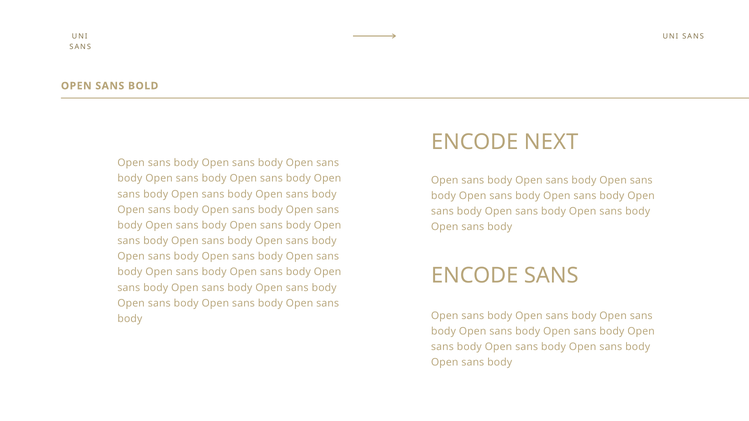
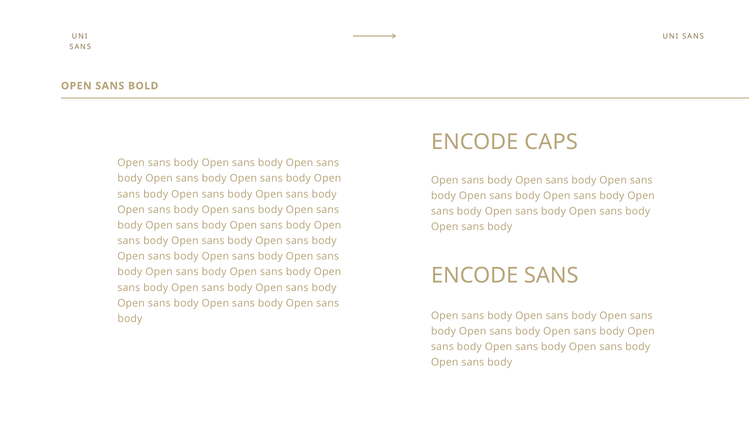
NEXT: NEXT -> CAPS
